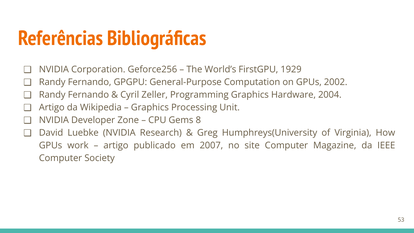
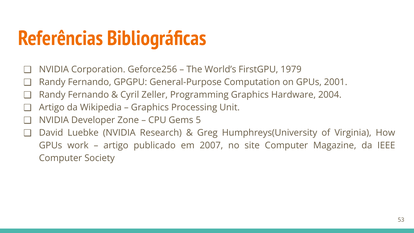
1929: 1929 -> 1979
2002: 2002 -> 2001
8: 8 -> 5
